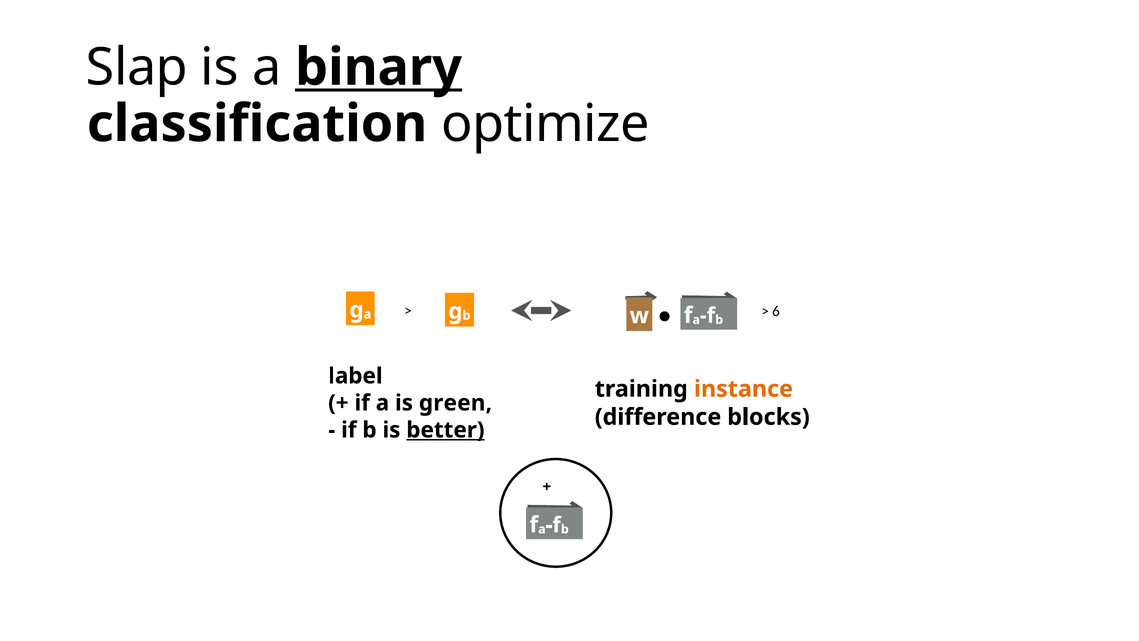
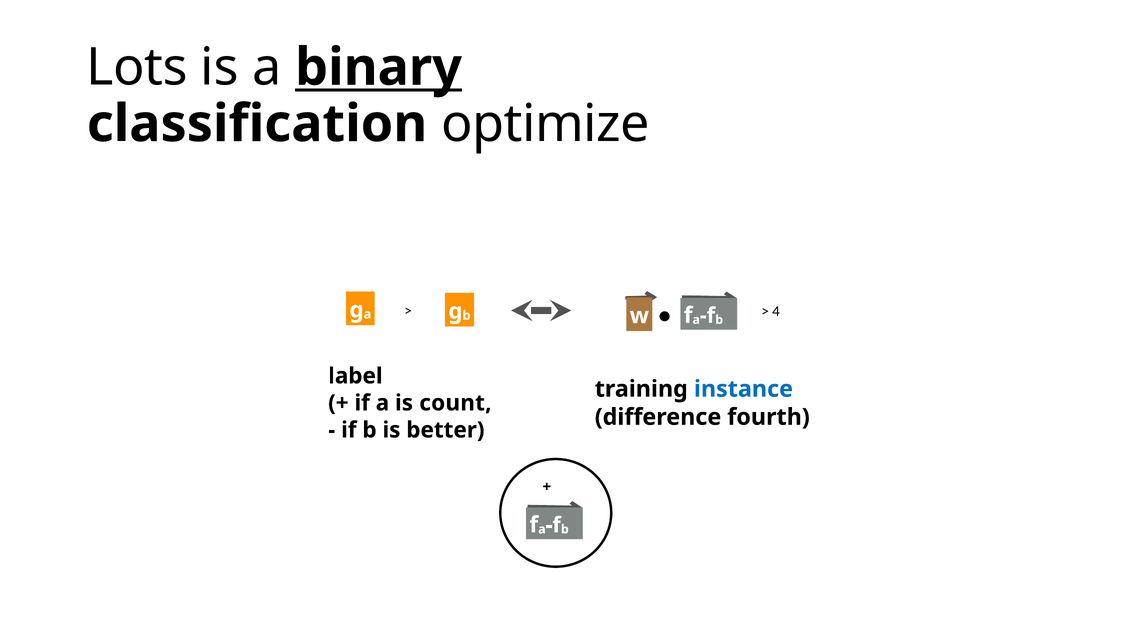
Slap: Slap -> Lots
6: 6 -> 4
instance colour: orange -> blue
green: green -> count
blocks: blocks -> fourth
better underline: present -> none
